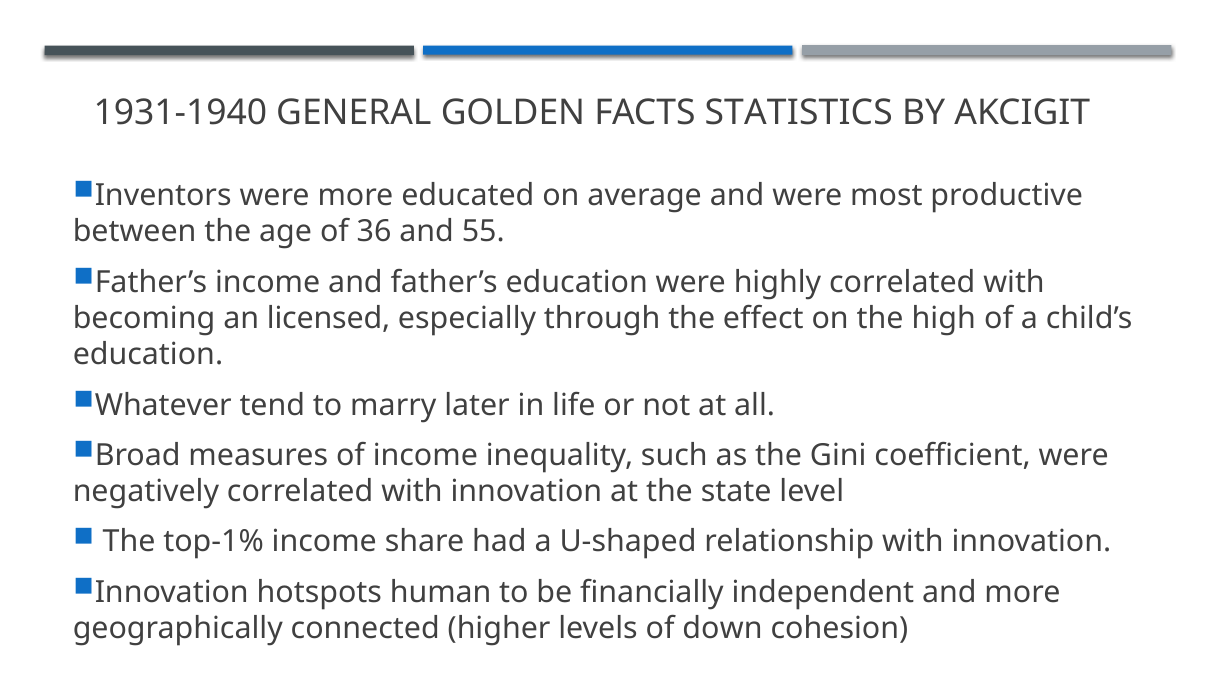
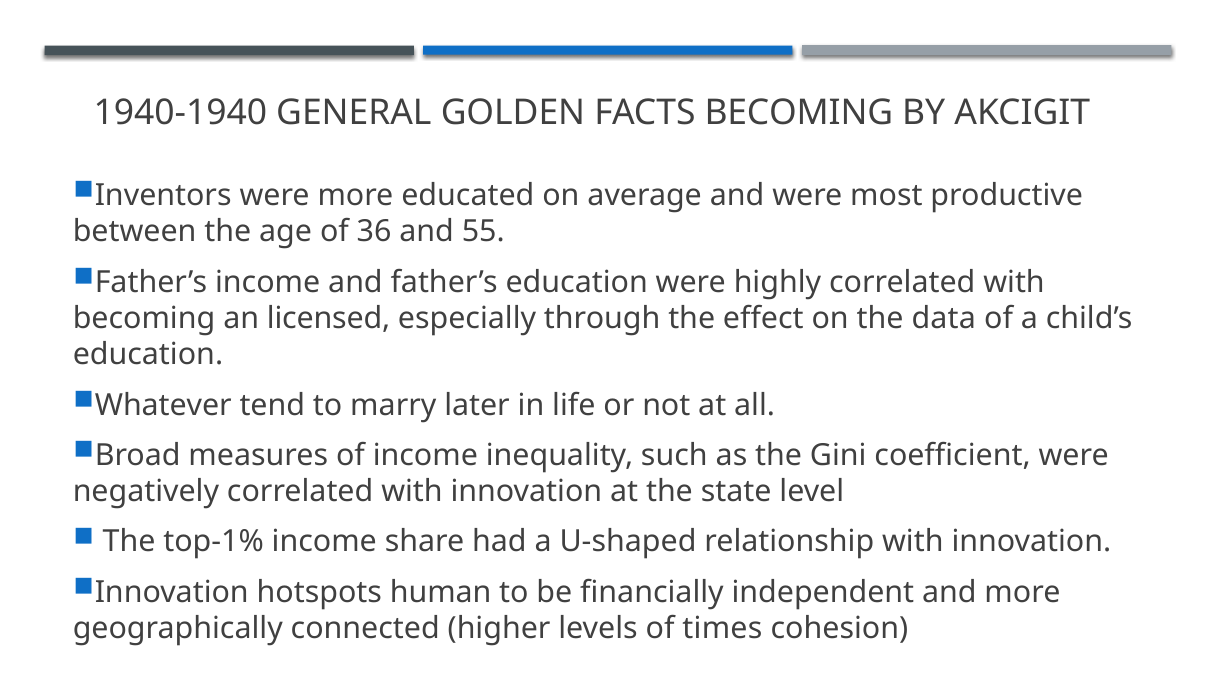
1931-1940: 1931-1940 -> 1940-1940
FACTS STATISTICS: STATISTICS -> BECOMING
high: high -> data
down: down -> times
